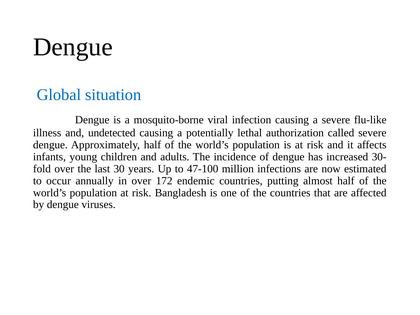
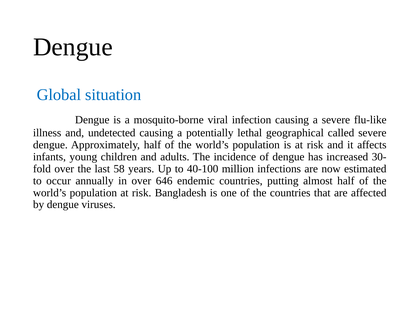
authorization: authorization -> geographical
30: 30 -> 58
47-100: 47-100 -> 40-100
172: 172 -> 646
